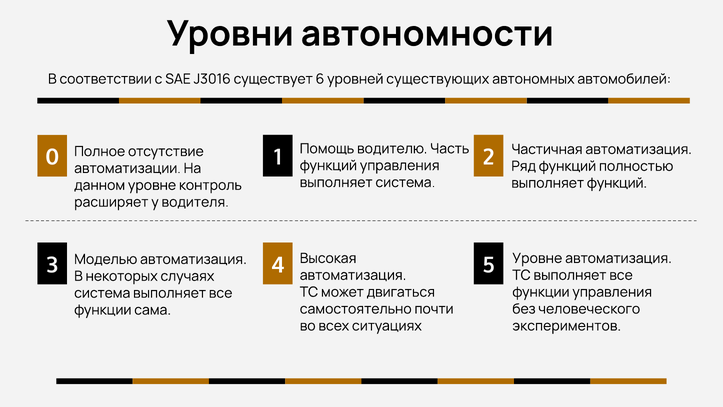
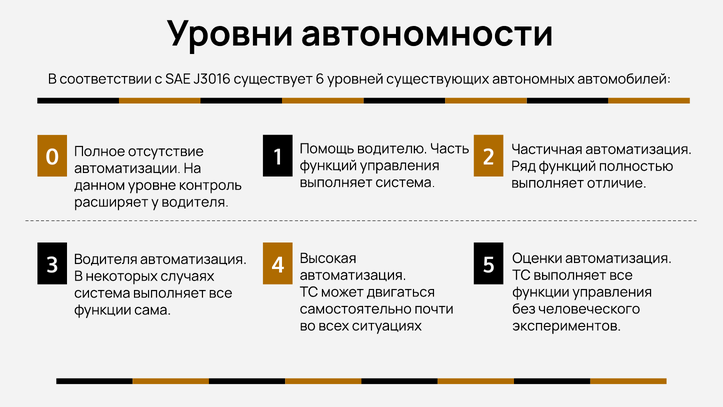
выполняет функций: функций -> отличие
Уровне at (537, 258): Уровне -> Оценки
Моделью at (106, 259): Моделью -> Водителя
